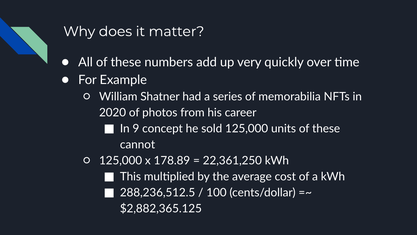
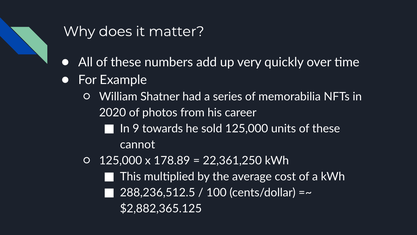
concept: concept -> towards
